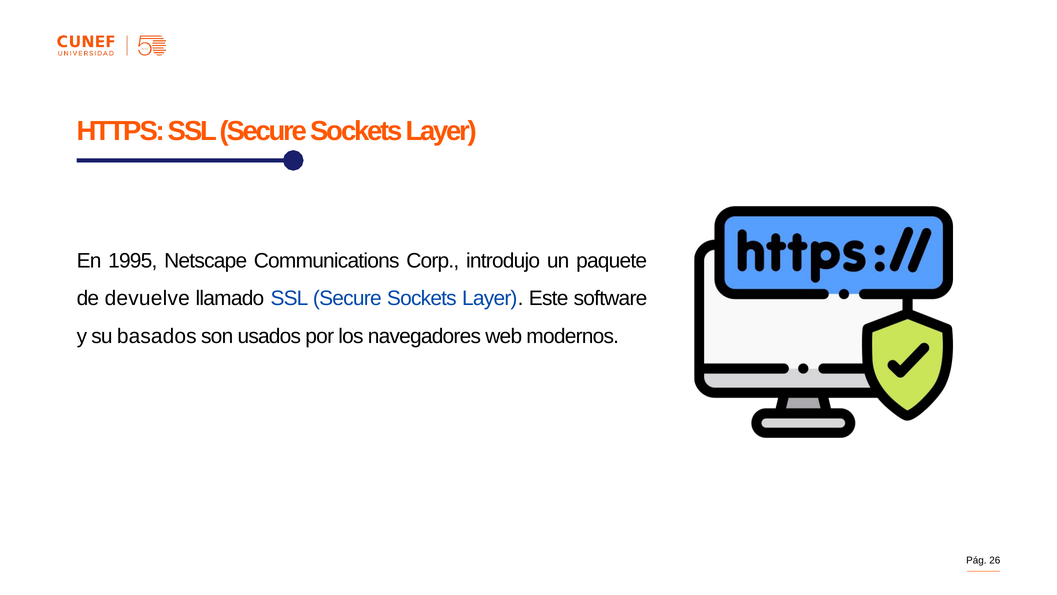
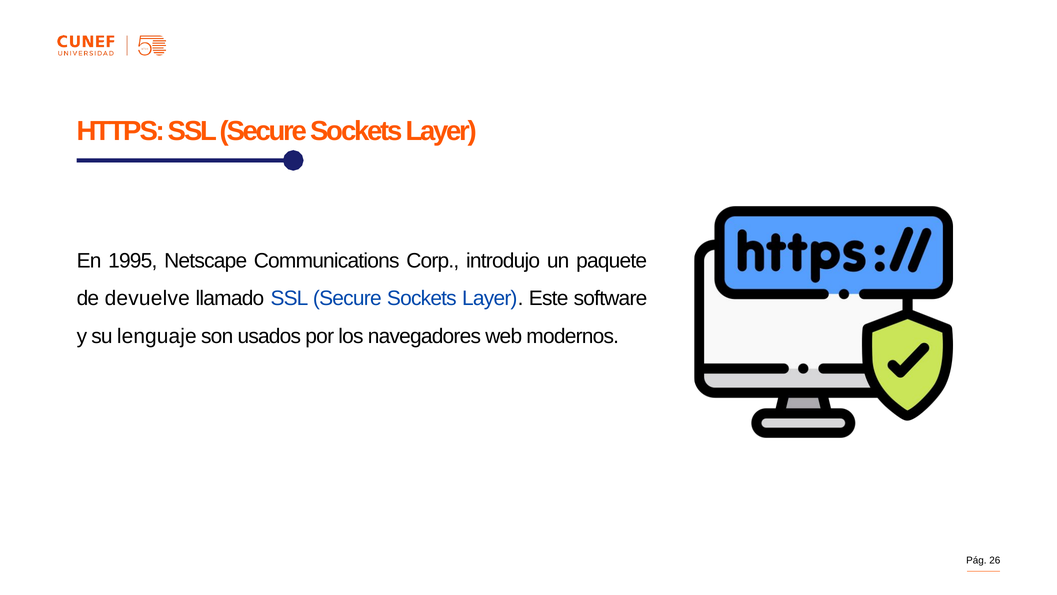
basados: basados -> lenguaje
